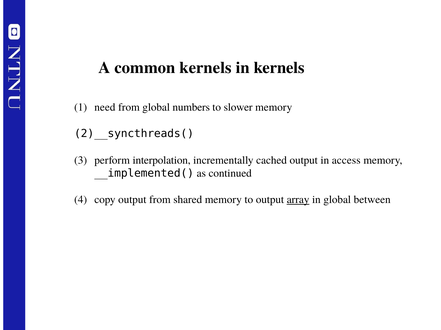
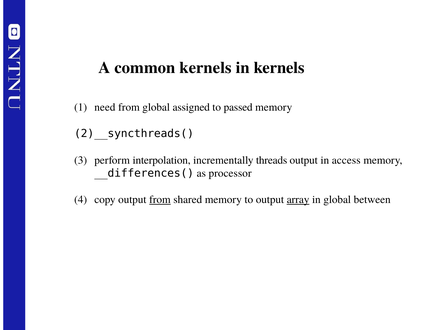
numbers: numbers -> assigned
slower: slower -> passed
cached: cached -> threads
__implemented(: __implemented( -> __differences(
continued: continued -> processor
from at (160, 200) underline: none -> present
